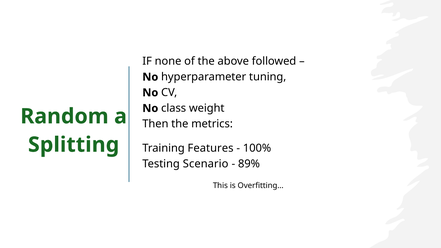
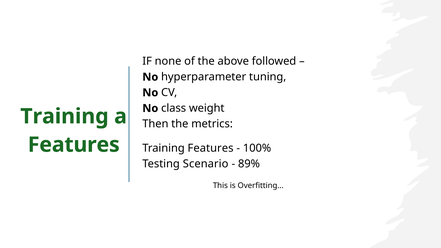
Random at (64, 116): Random -> Training
Splitting at (74, 145): Splitting -> Features
